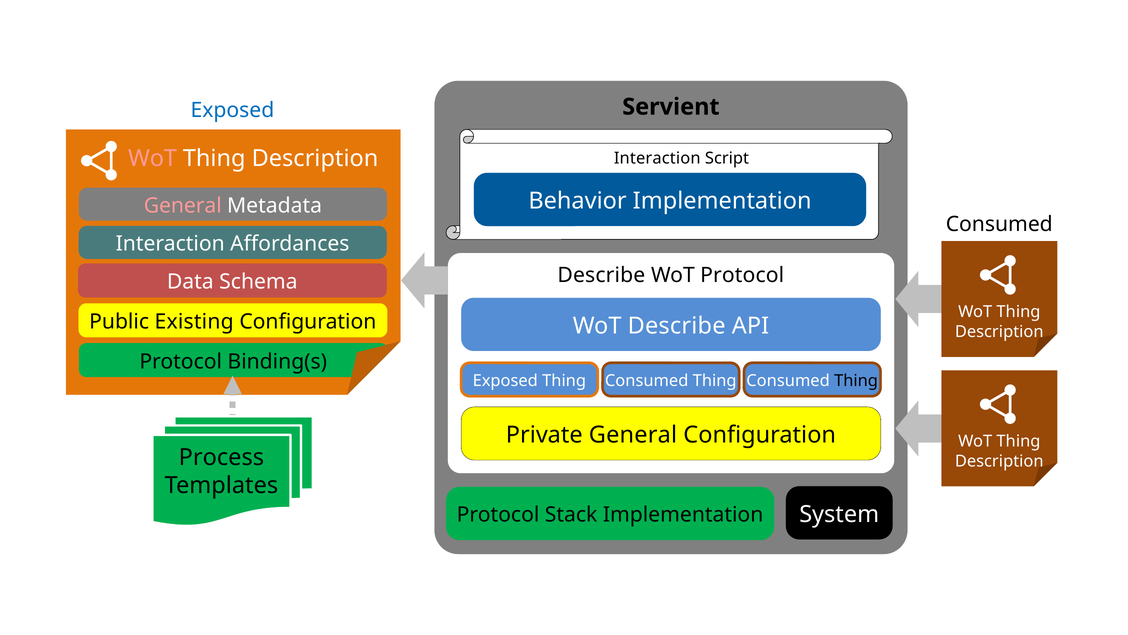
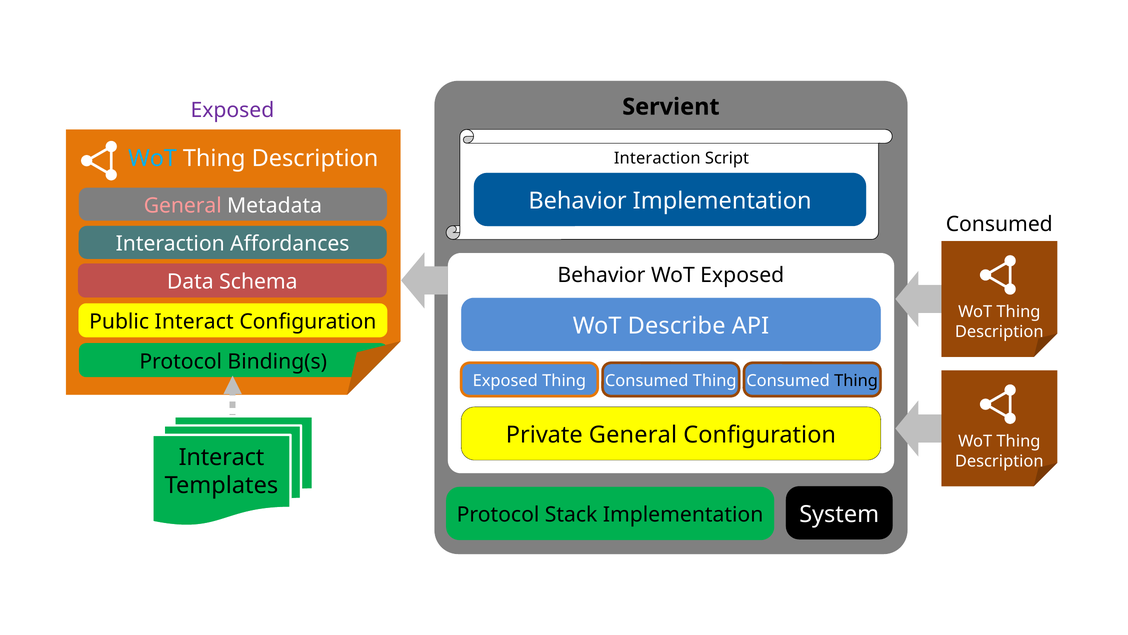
Exposed at (232, 110) colour: blue -> purple
WoT at (152, 158) colour: pink -> light blue
Describe at (601, 275): Describe -> Behavior
WoT Protocol: Protocol -> Exposed
Public Existing: Existing -> Interact
Process at (221, 457): Process -> Interact
